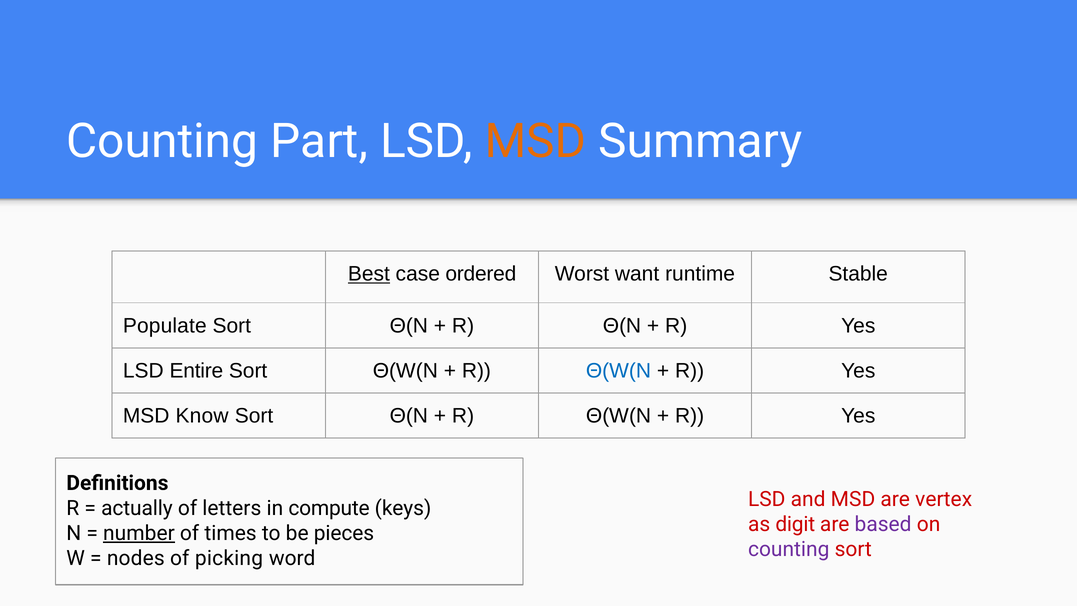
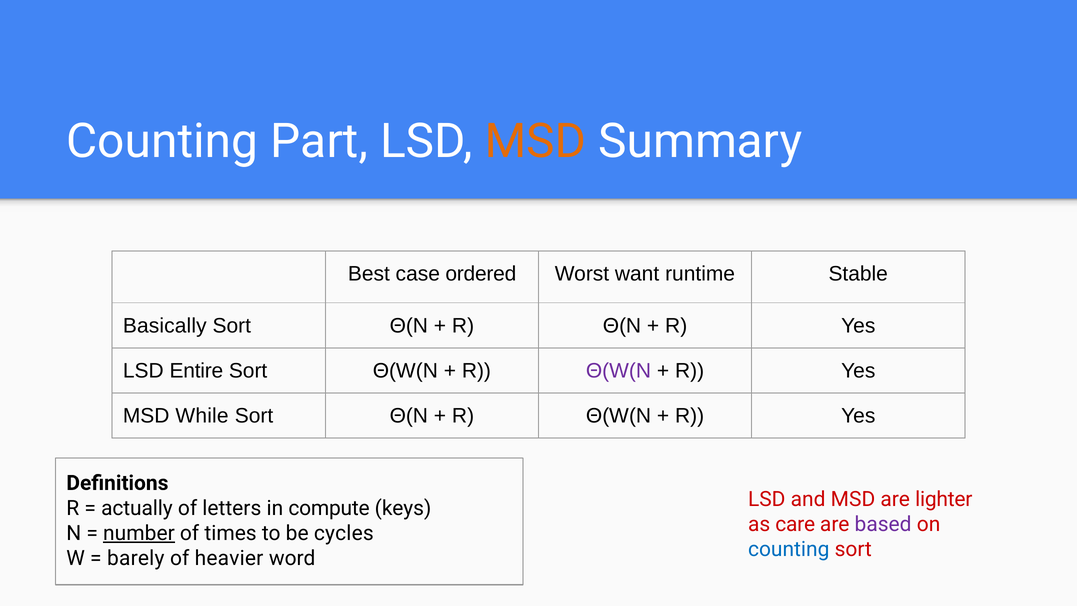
Best underline: present -> none
Populate: Populate -> Basically
Θ(W(N at (619, 371) colour: blue -> purple
Know: Know -> While
vertex: vertex -> lighter
digit: digit -> care
pieces: pieces -> cycles
counting at (789, 549) colour: purple -> blue
nodes: nodes -> barely
picking: picking -> heavier
